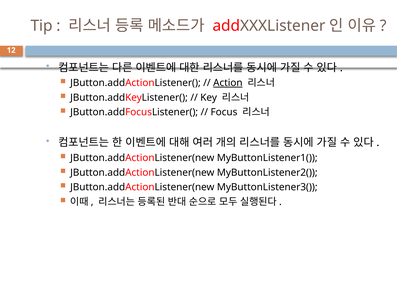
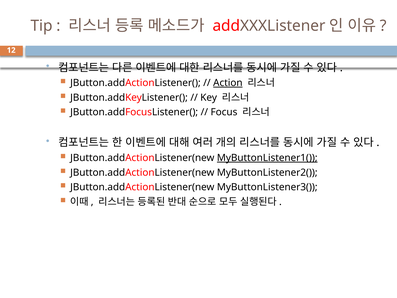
MyButtonListener1( underline: none -> present
